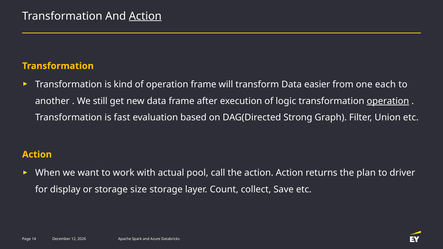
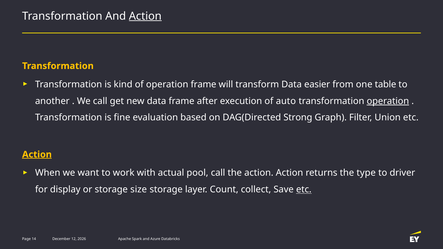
each: each -> table
We still: still -> call
logic: logic -> auto
fast: fast -> fine
Action at (37, 155) underline: none -> present
plan: plan -> type
etc at (304, 190) underline: none -> present
